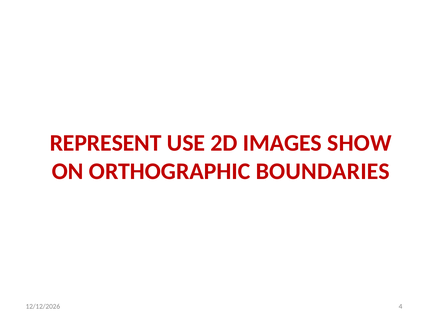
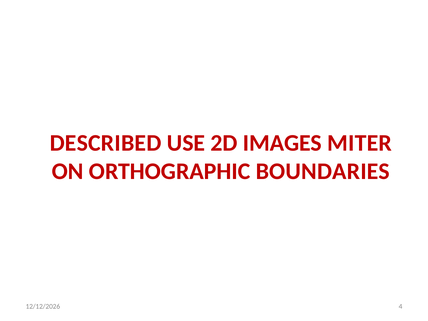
REPRESENT: REPRESENT -> DESCRIBED
SHOW: SHOW -> MITER
